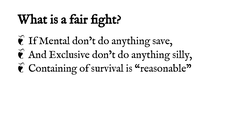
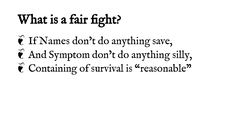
Mental: Mental -> Names
Exclusive: Exclusive -> Symptom
